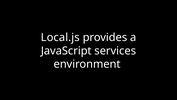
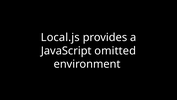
services: services -> omitted
